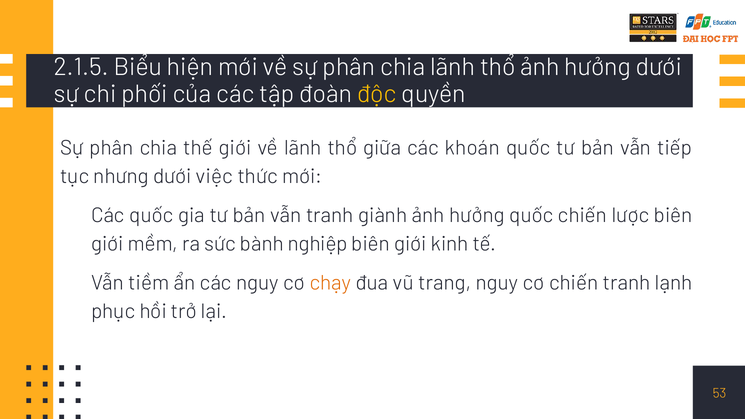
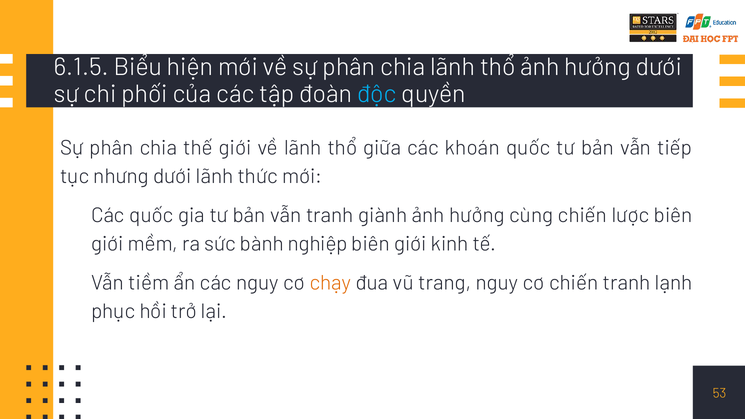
2.1.5: 2.1.5 -> 6.1.5
độc colour: yellow -> light blue
dưới việc: việc -> lãnh
hưởng quốc: quốc -> cùng
